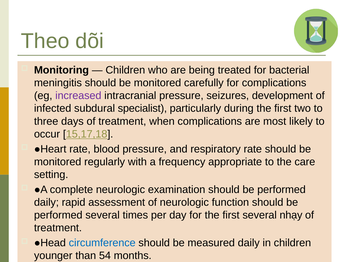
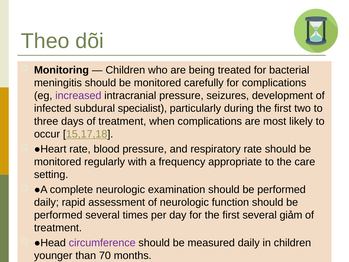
nhạy: nhạy -> giảm
circumference colour: blue -> purple
54: 54 -> 70
